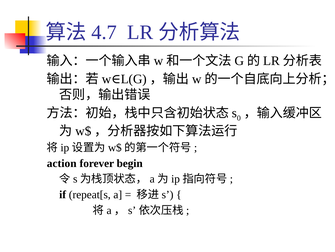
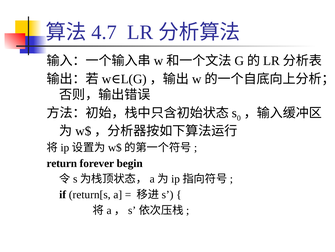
action: action -> return
repeat[s: repeat[s -> return[s
